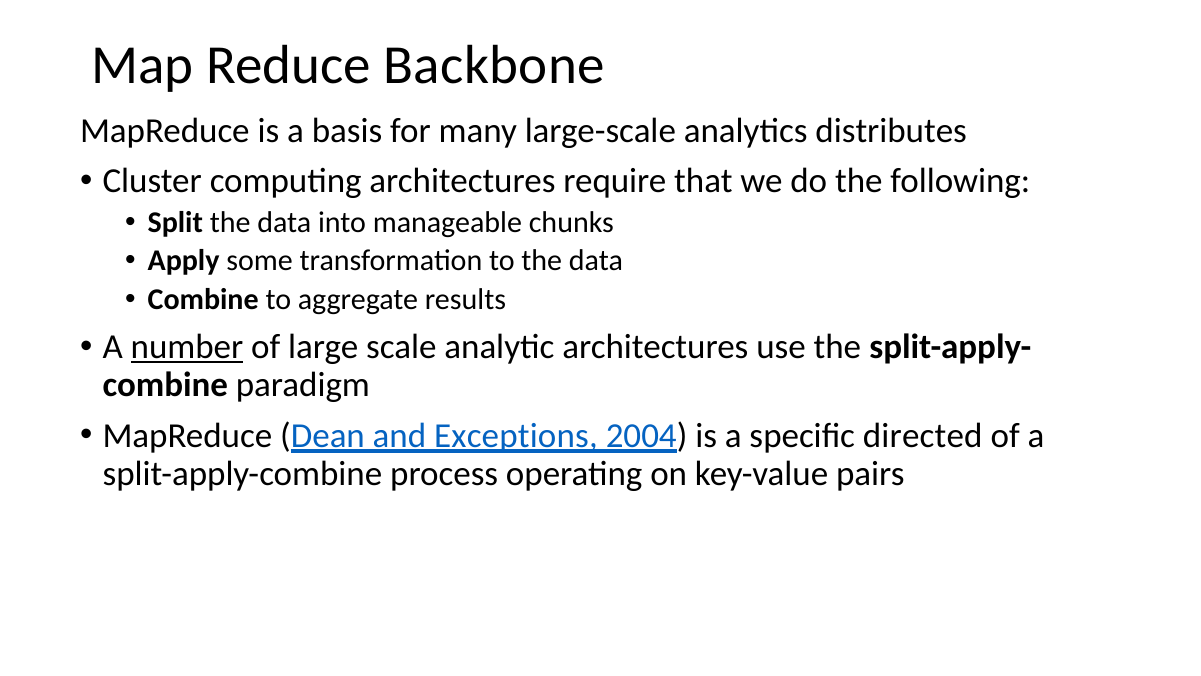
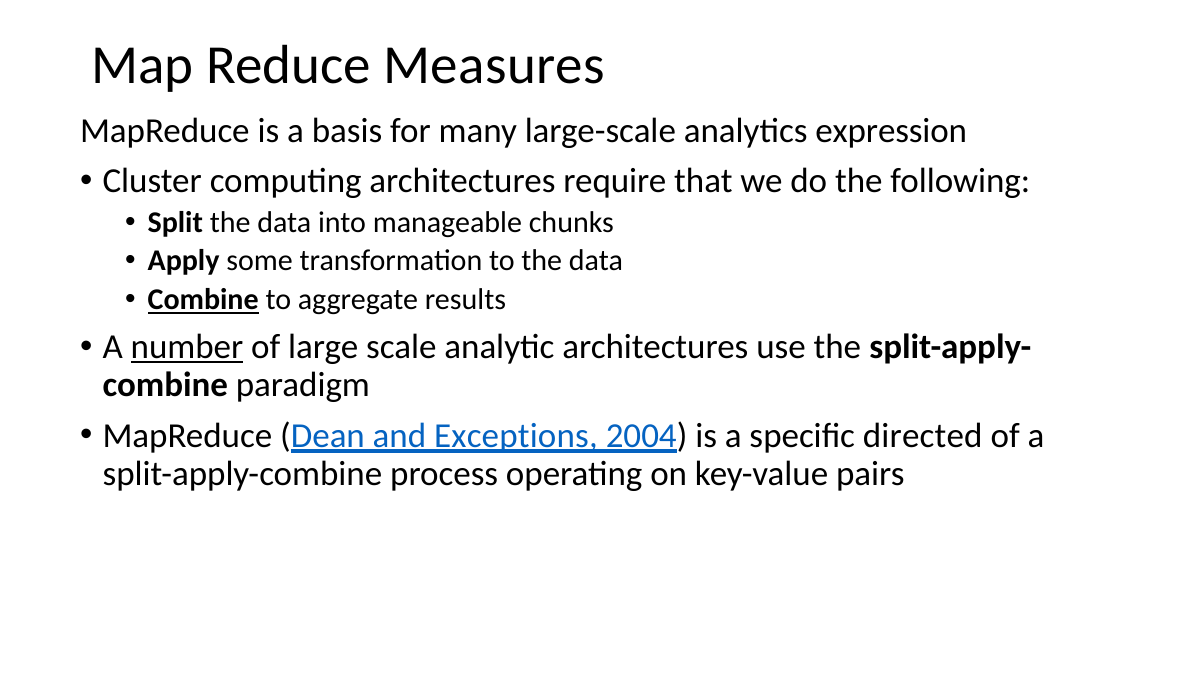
Backbone: Backbone -> Measures
distributes: distributes -> expression
Combine at (203, 299) underline: none -> present
